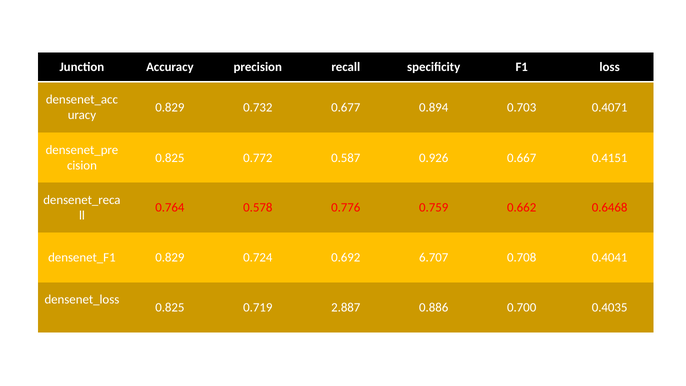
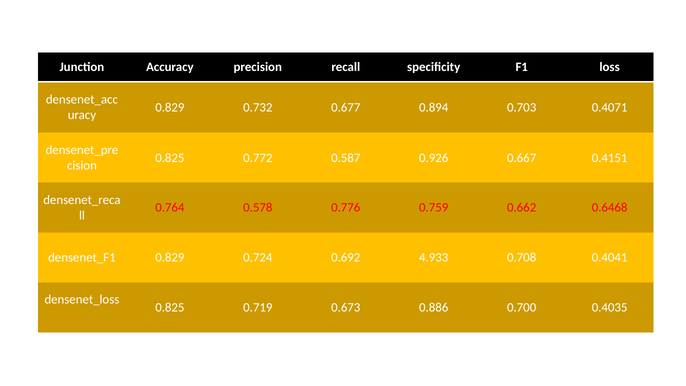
6.707: 6.707 -> 4.933
2.887: 2.887 -> 0.673
